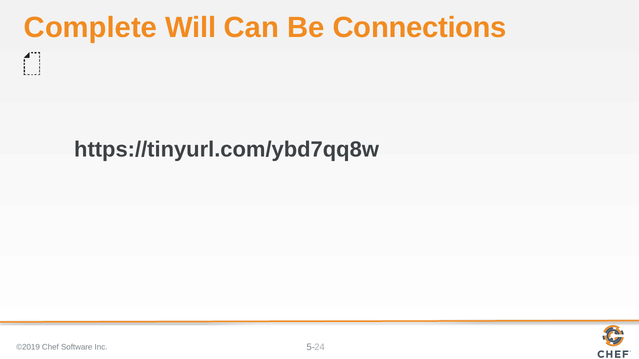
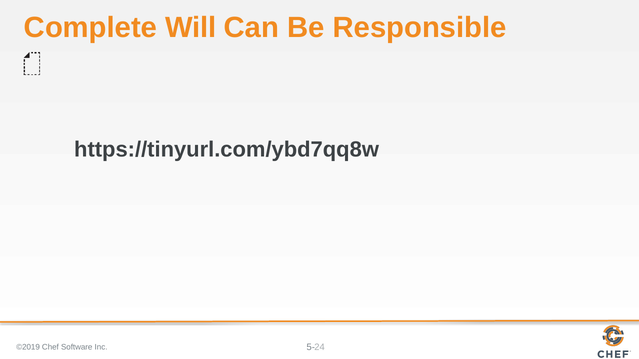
Connections: Connections -> Responsible
